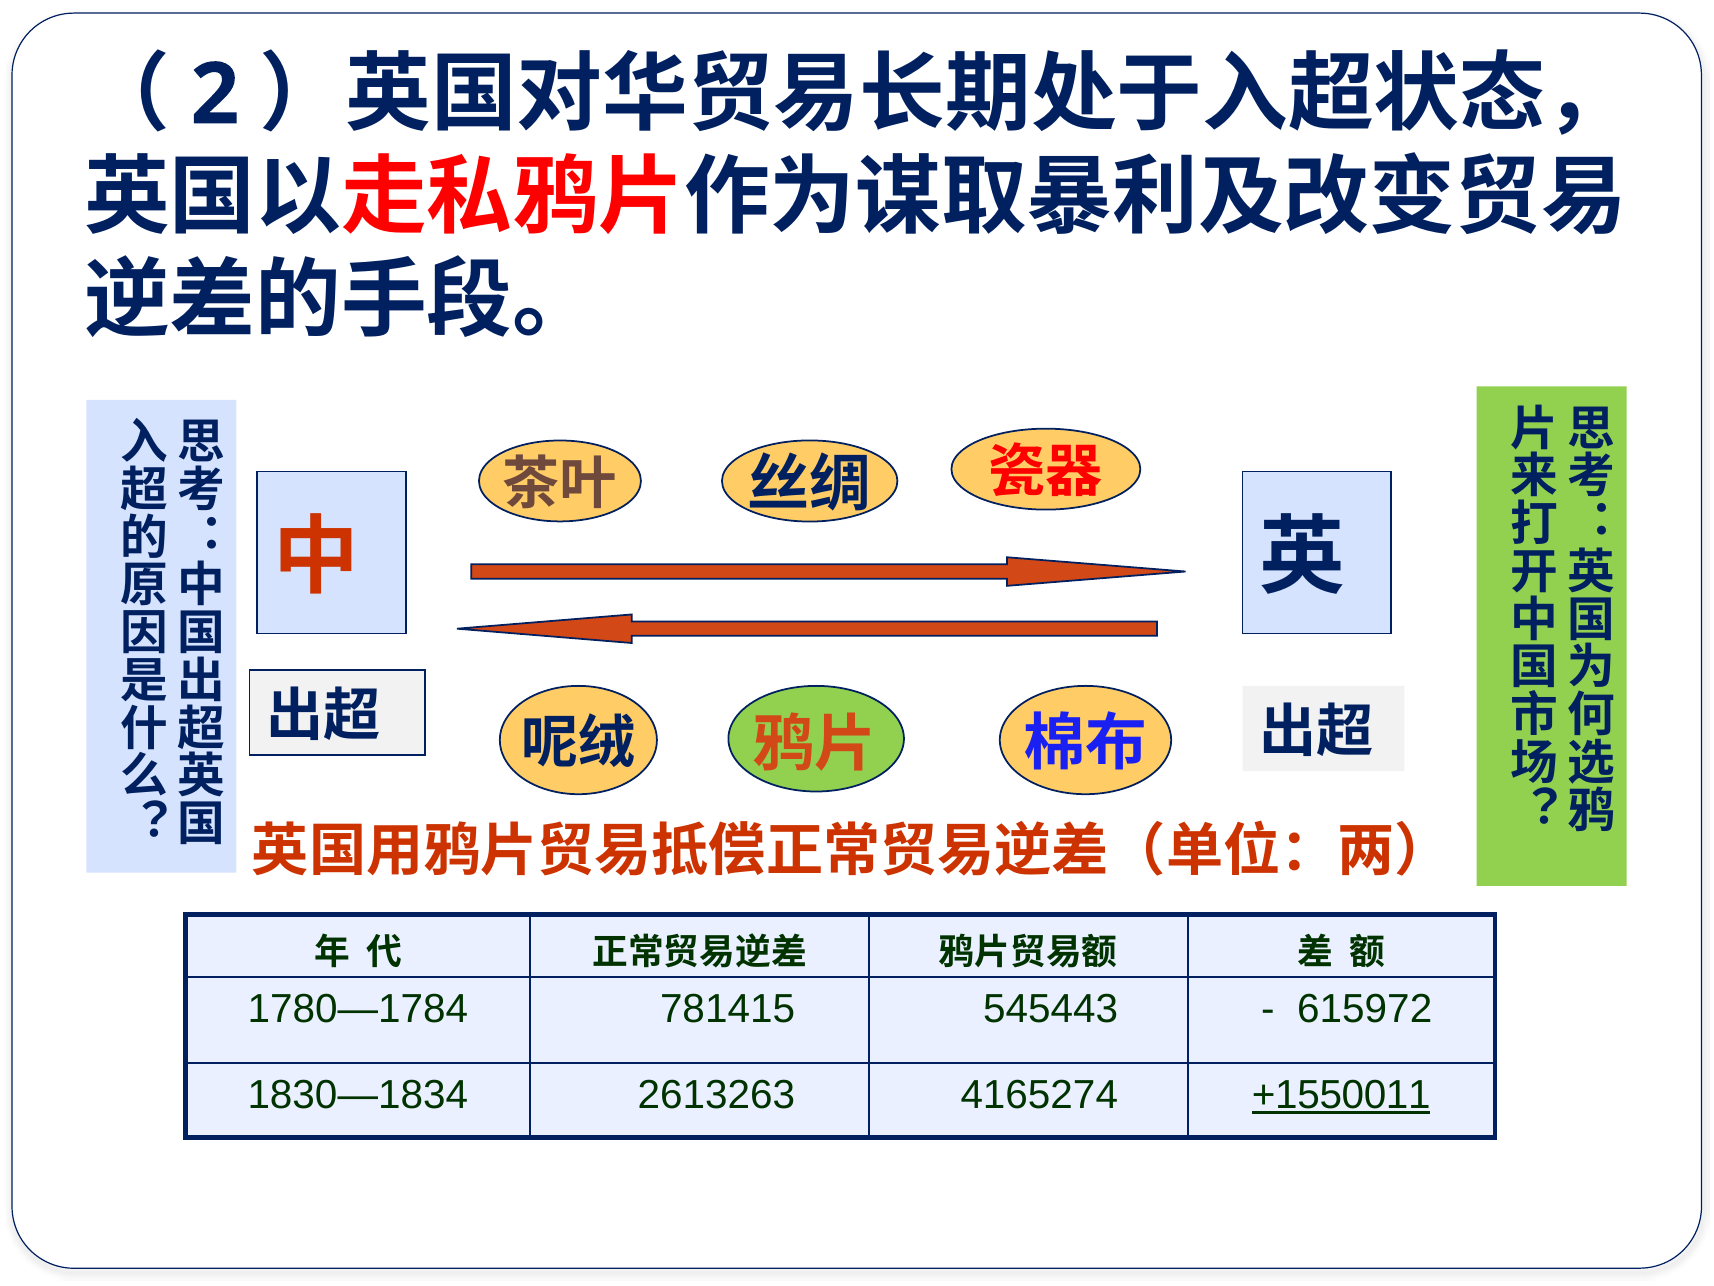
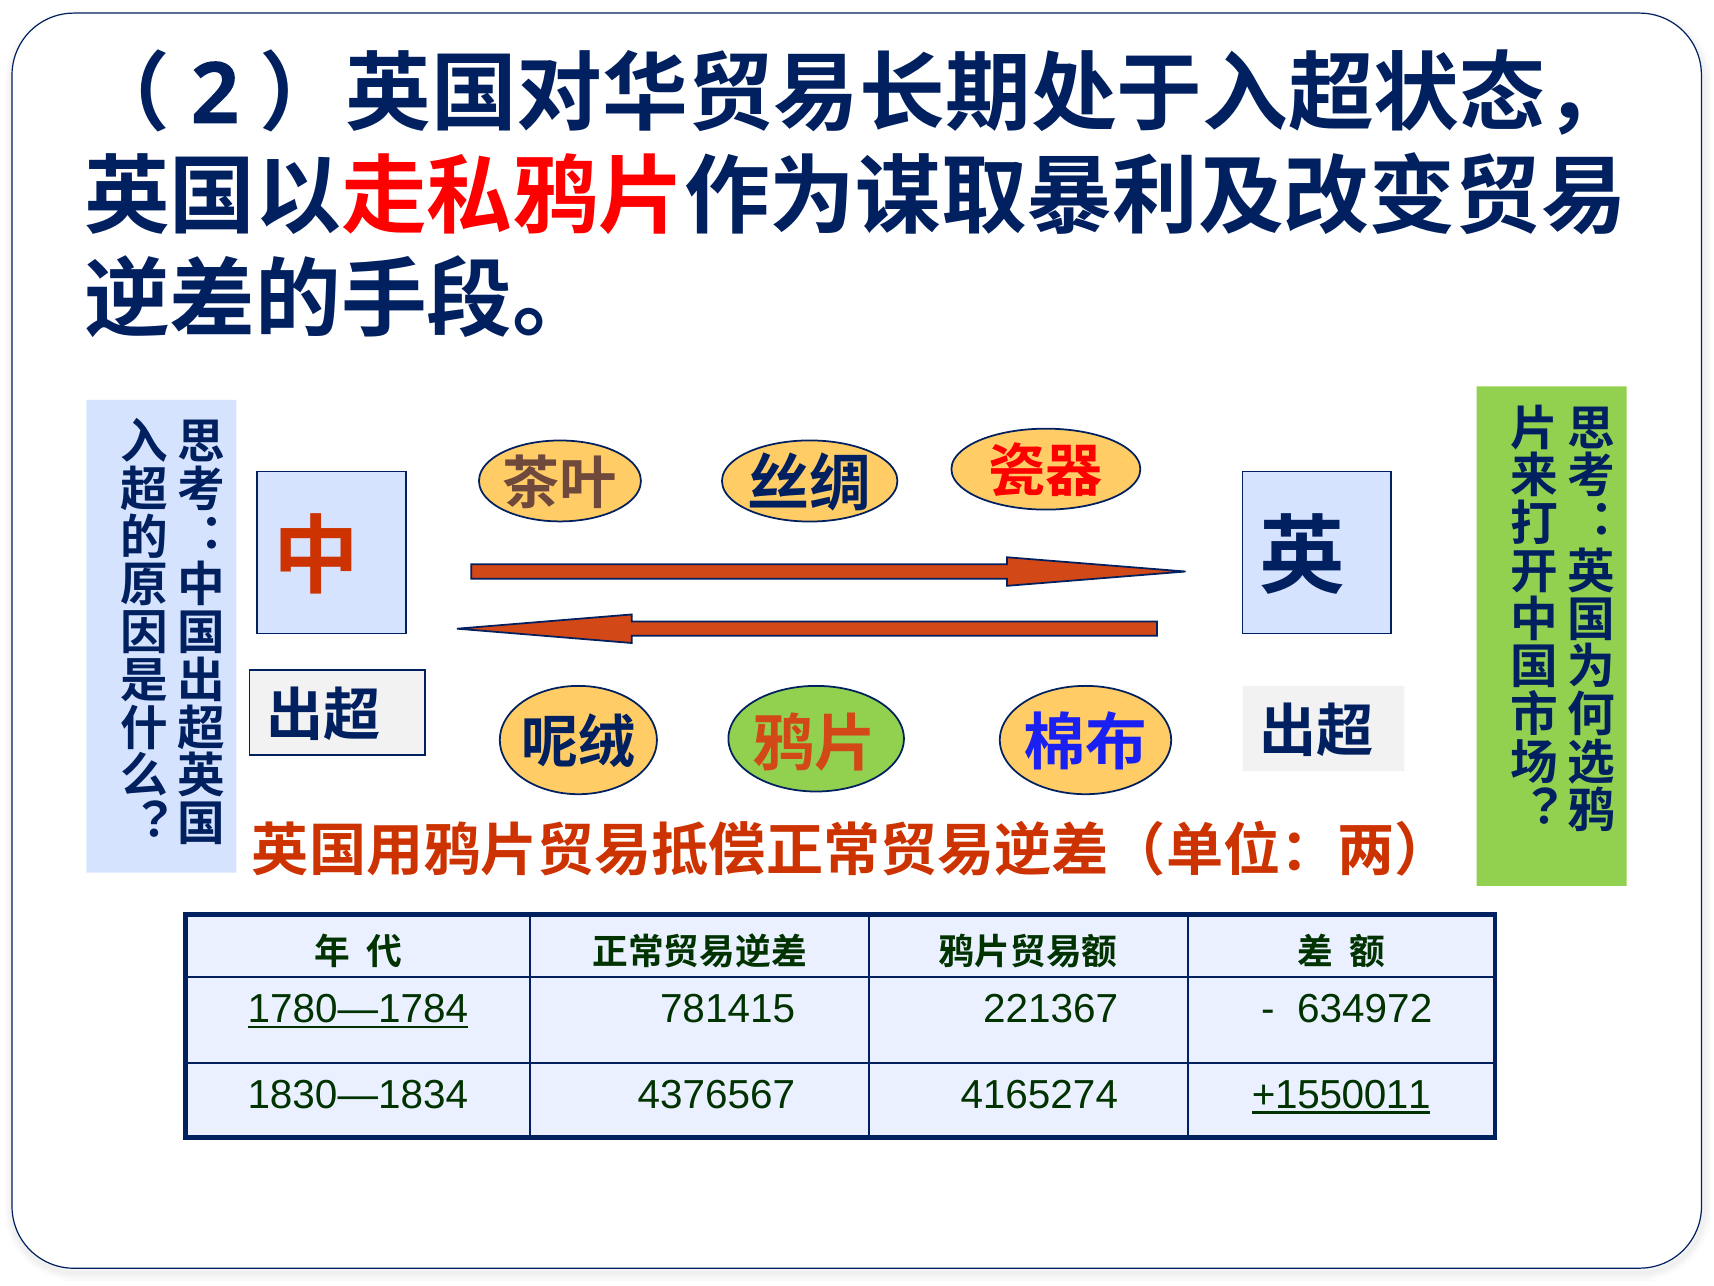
1780—1784 underline: none -> present
545443: 545443 -> 221367
615972: 615972 -> 634972
2613263: 2613263 -> 4376567
